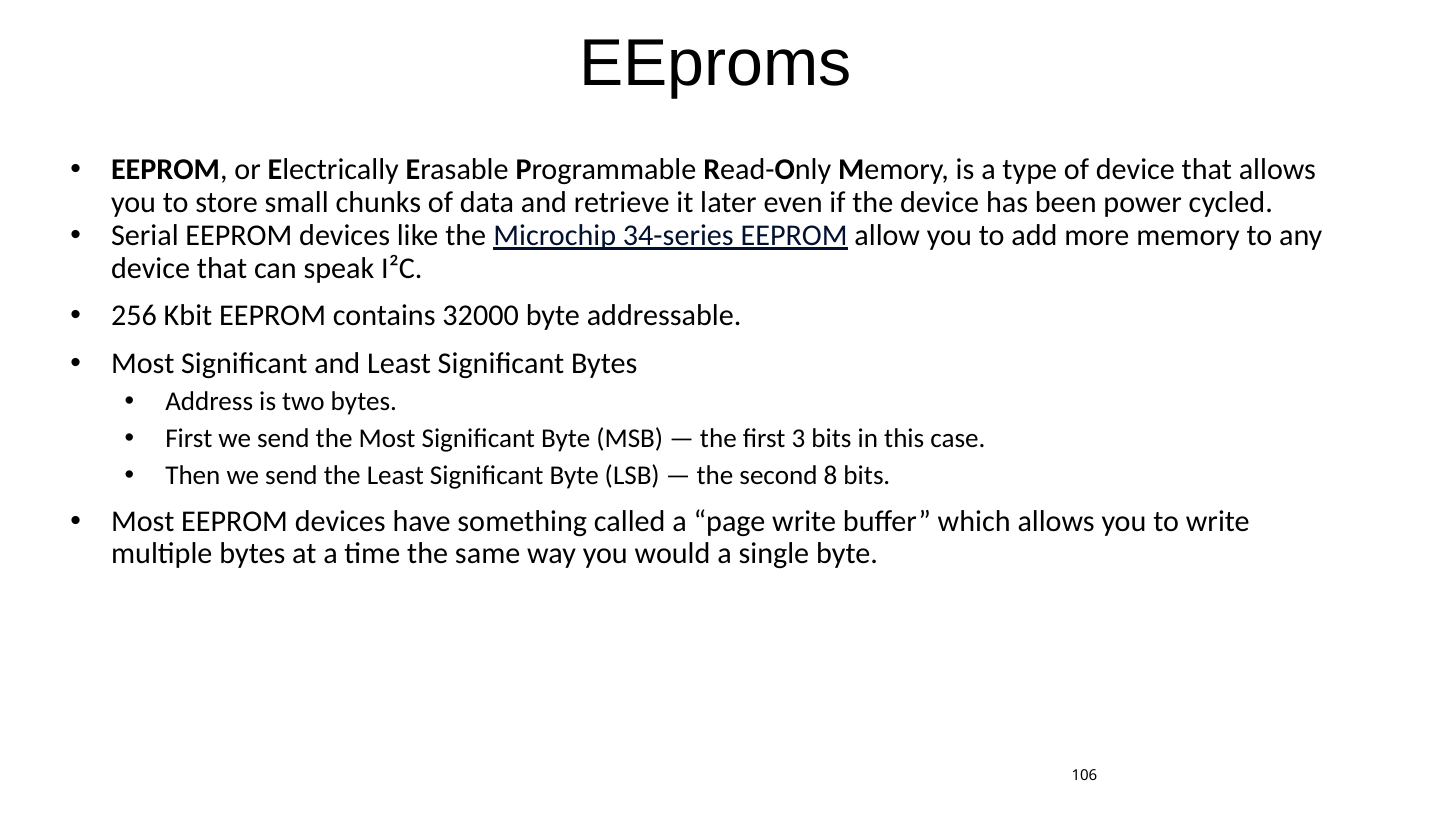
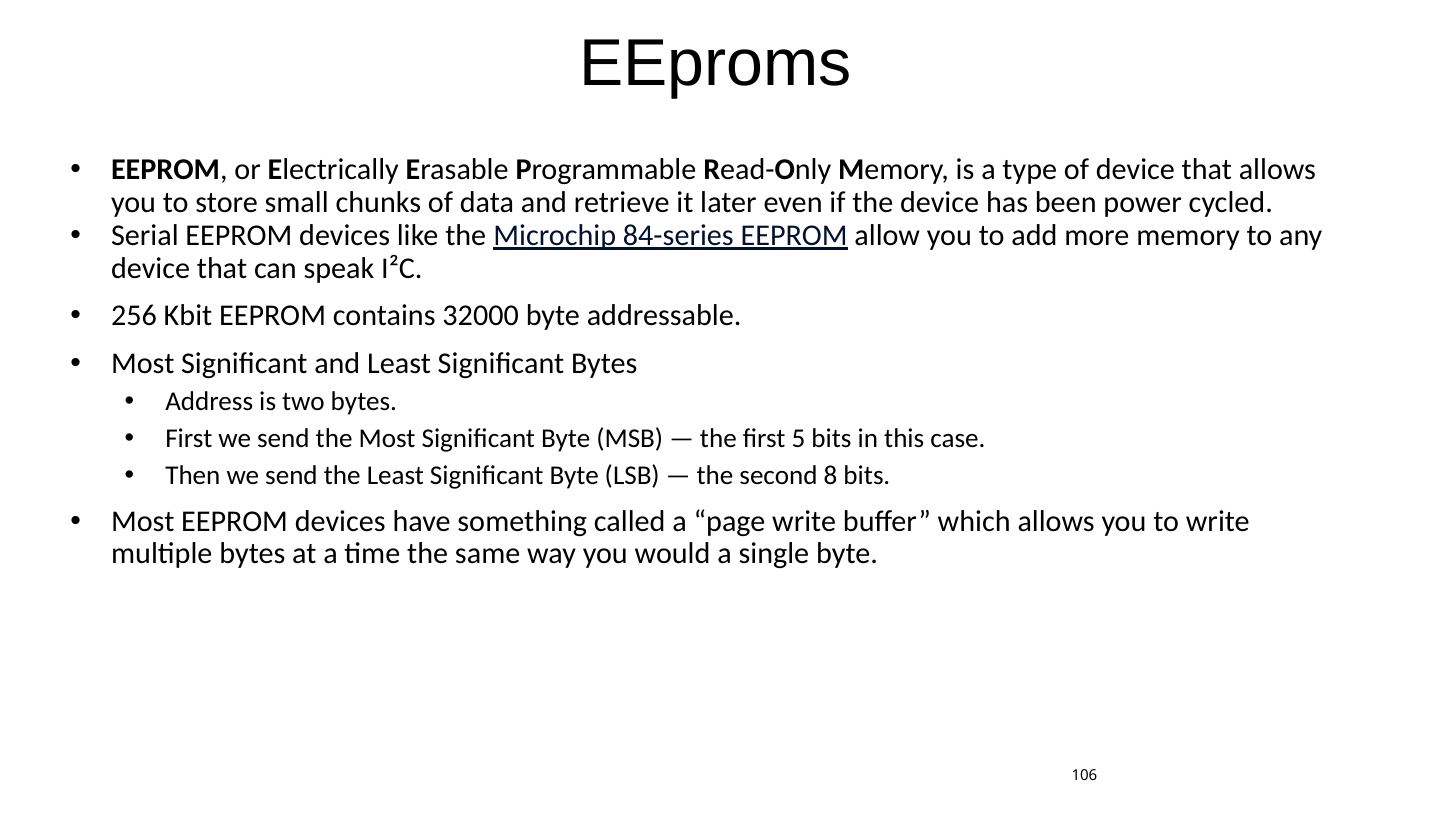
34-series: 34-series -> 84-series
3: 3 -> 5
